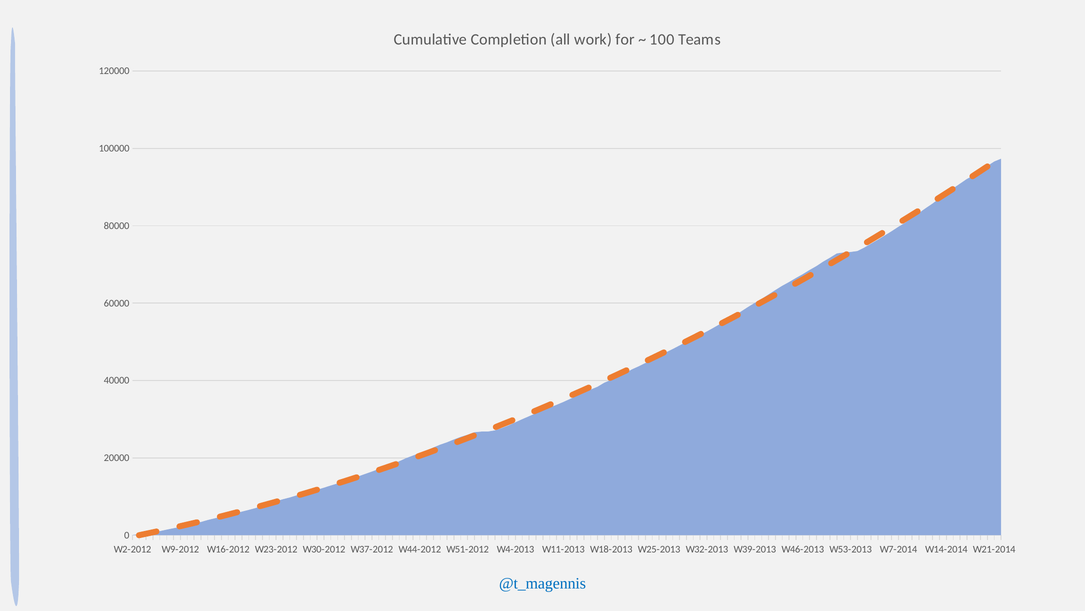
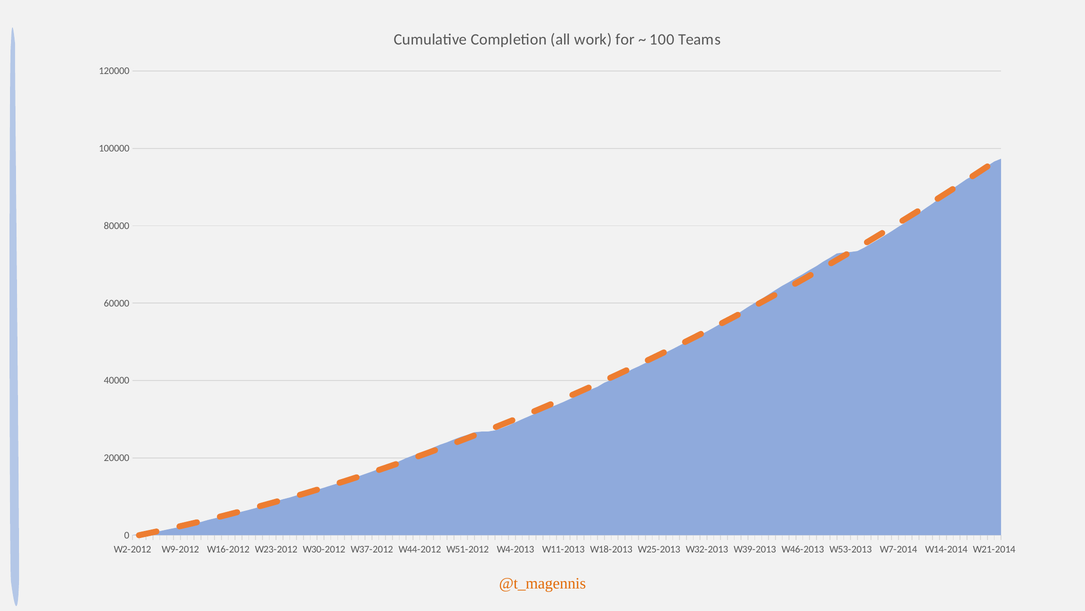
@t_magennis colour: blue -> orange
